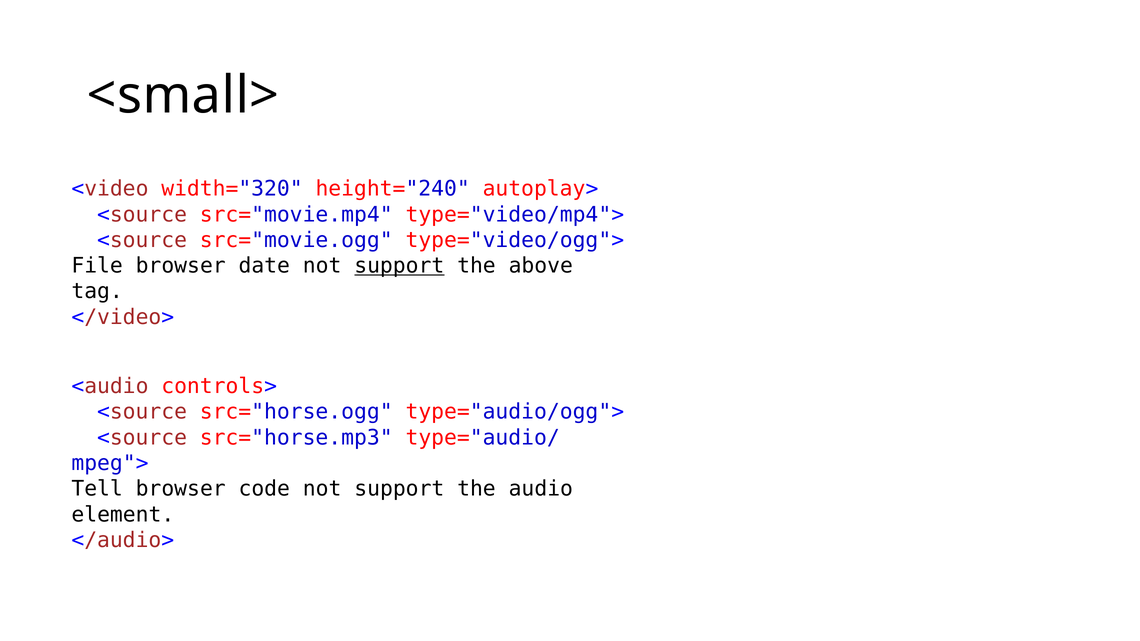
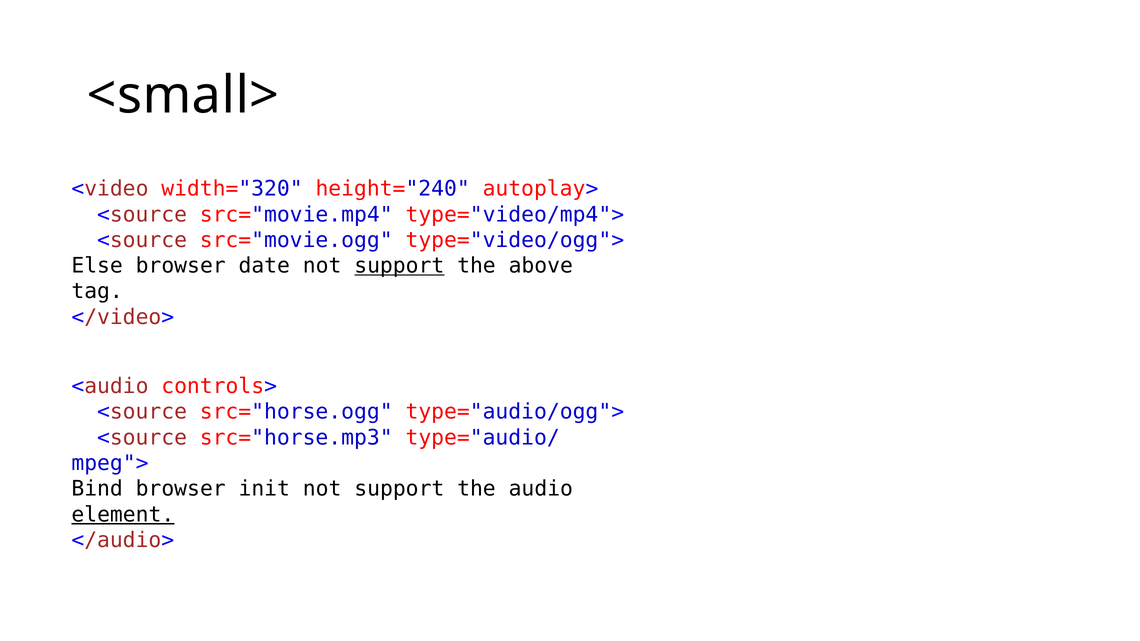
File: File -> Else
Tell: Tell -> Bind
code: code -> init
element underline: none -> present
